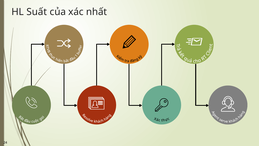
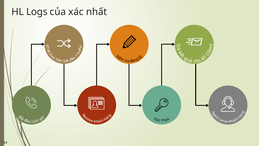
Suất: Suất -> Logs
